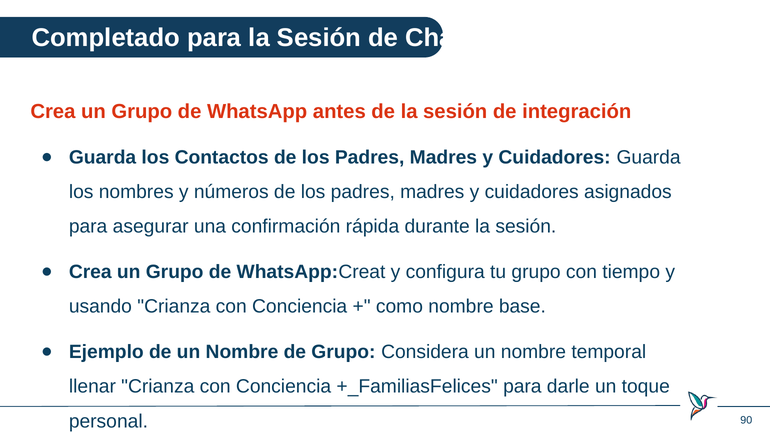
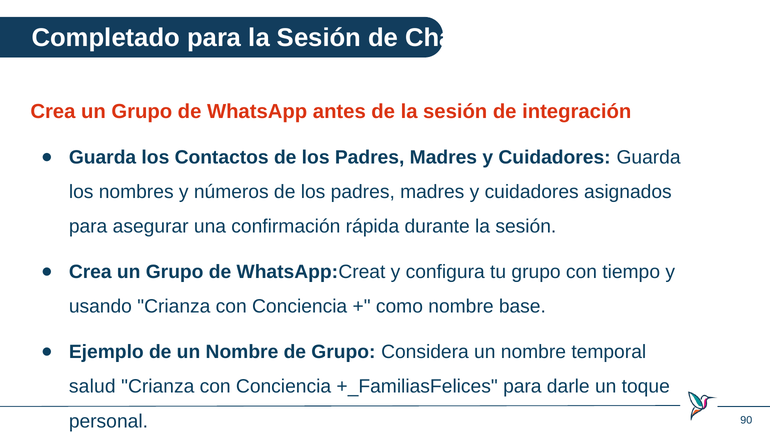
llenar: llenar -> salud
